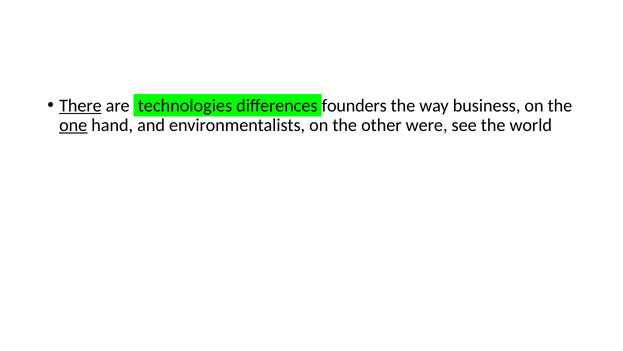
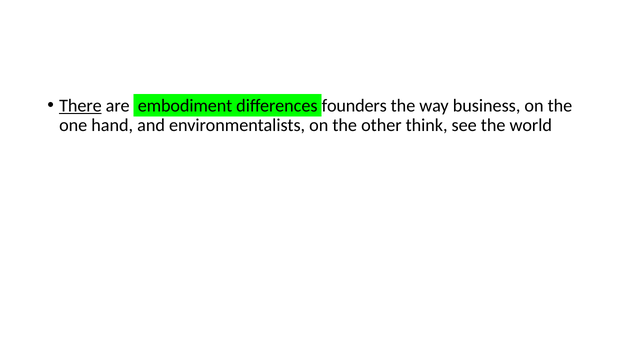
technologies: technologies -> embodiment
one underline: present -> none
were: were -> think
